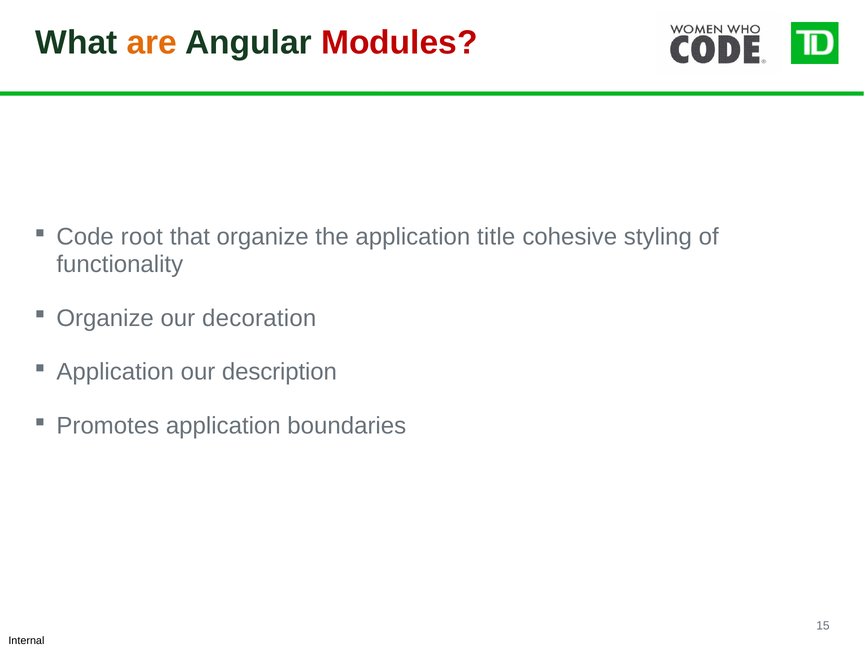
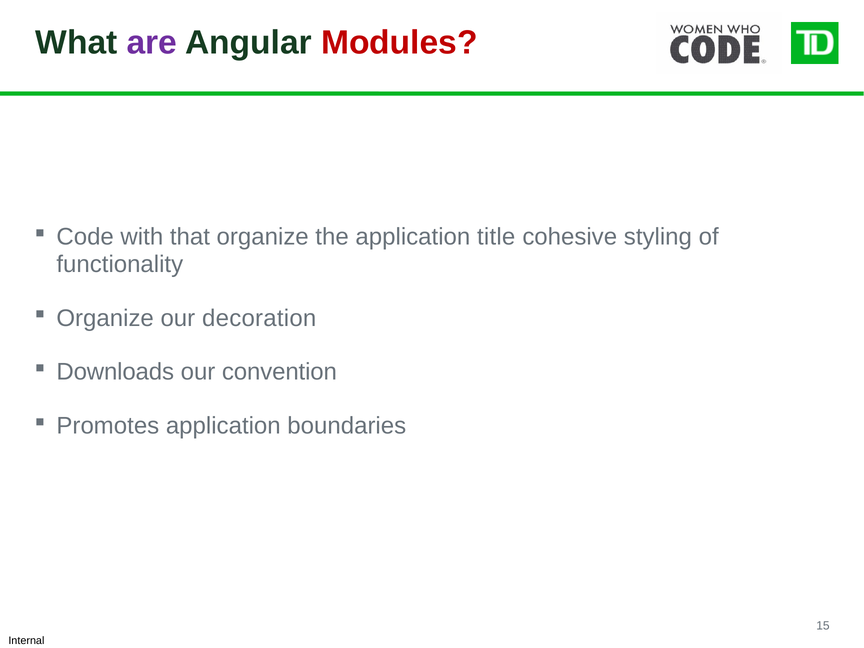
are colour: orange -> purple
root: root -> with
Application at (115, 372): Application -> Downloads
description: description -> convention
